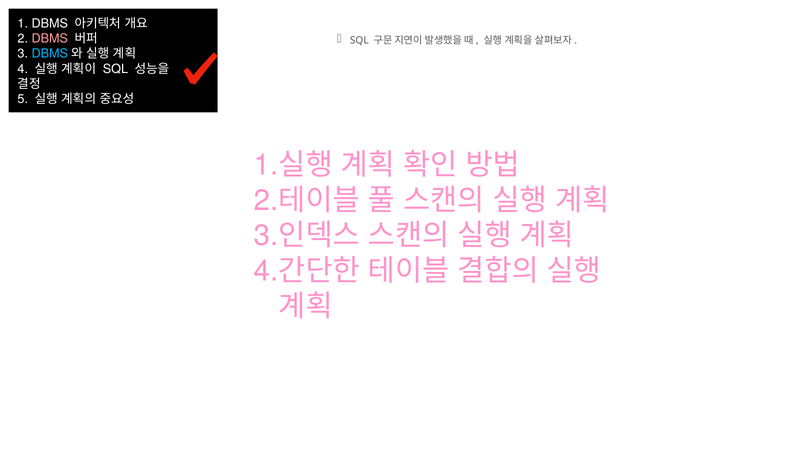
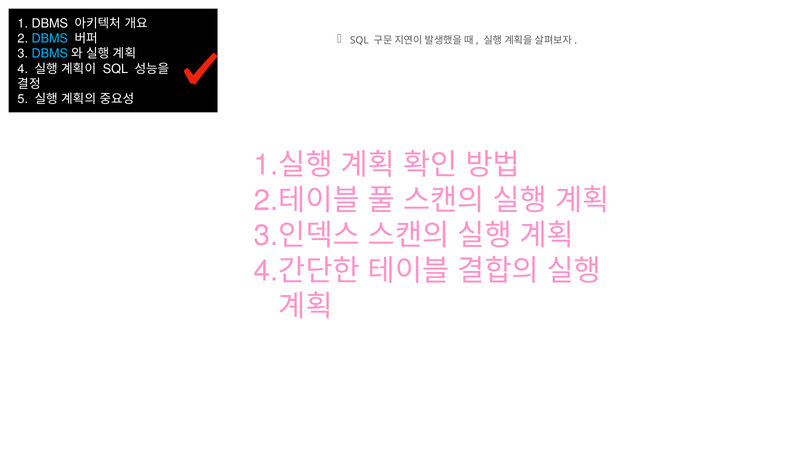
DBMS at (50, 39) colour: pink -> light blue
